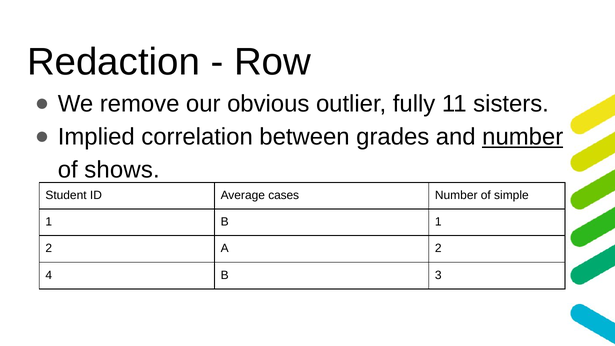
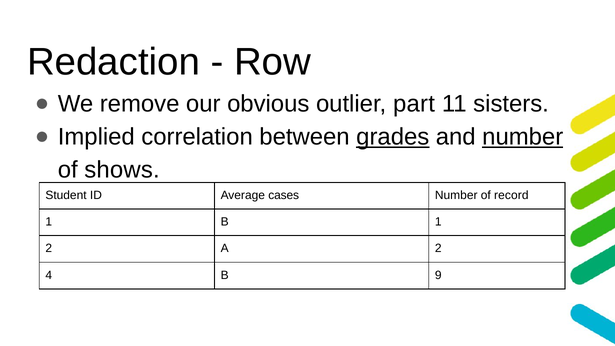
fully: fully -> part
grades underline: none -> present
simple: simple -> record
3: 3 -> 9
